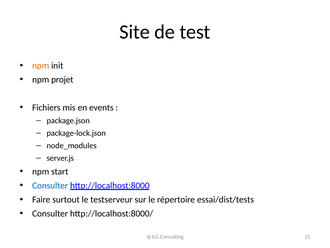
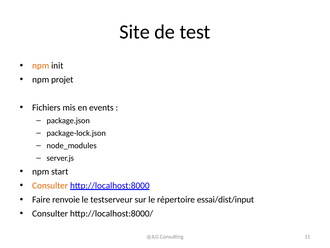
Consulter at (50, 185) colour: blue -> orange
surtout: surtout -> renvoie
essai/dist/tests: essai/dist/tests -> essai/dist/input
